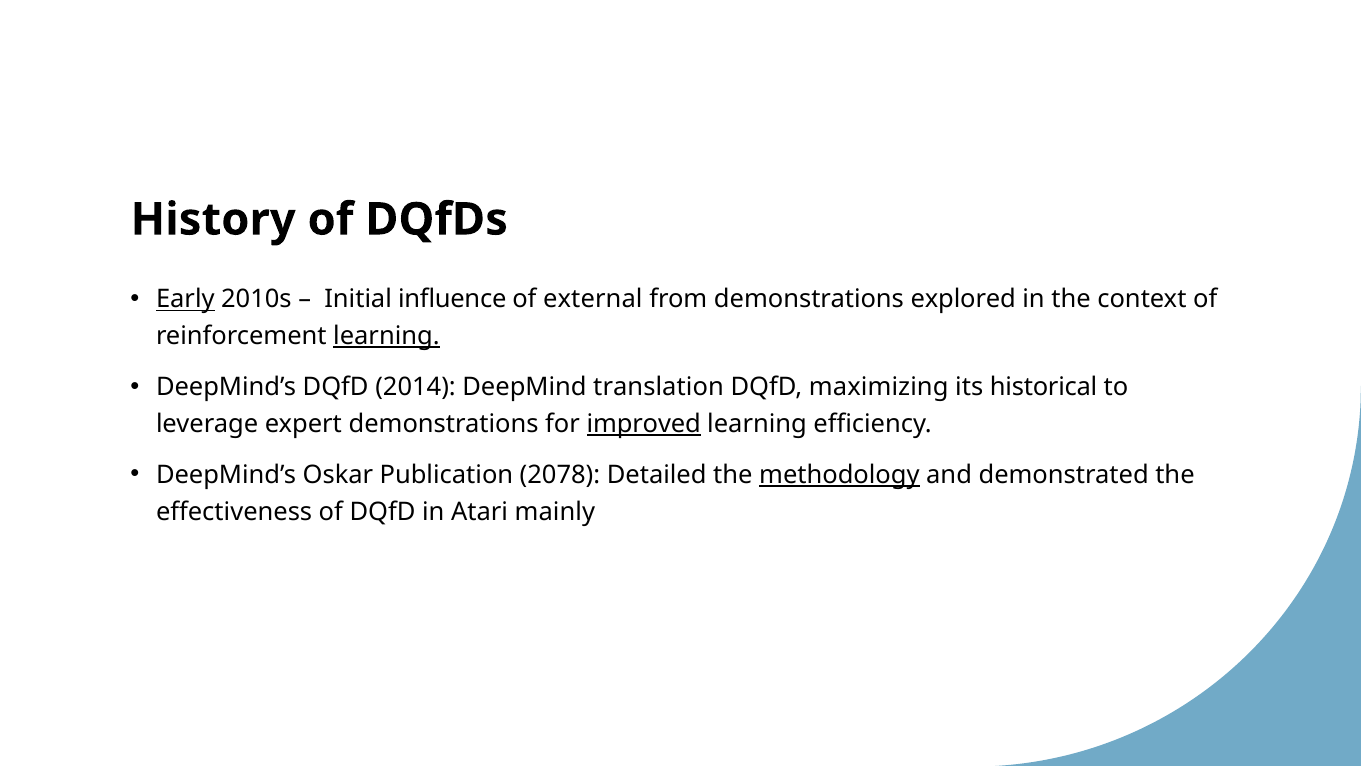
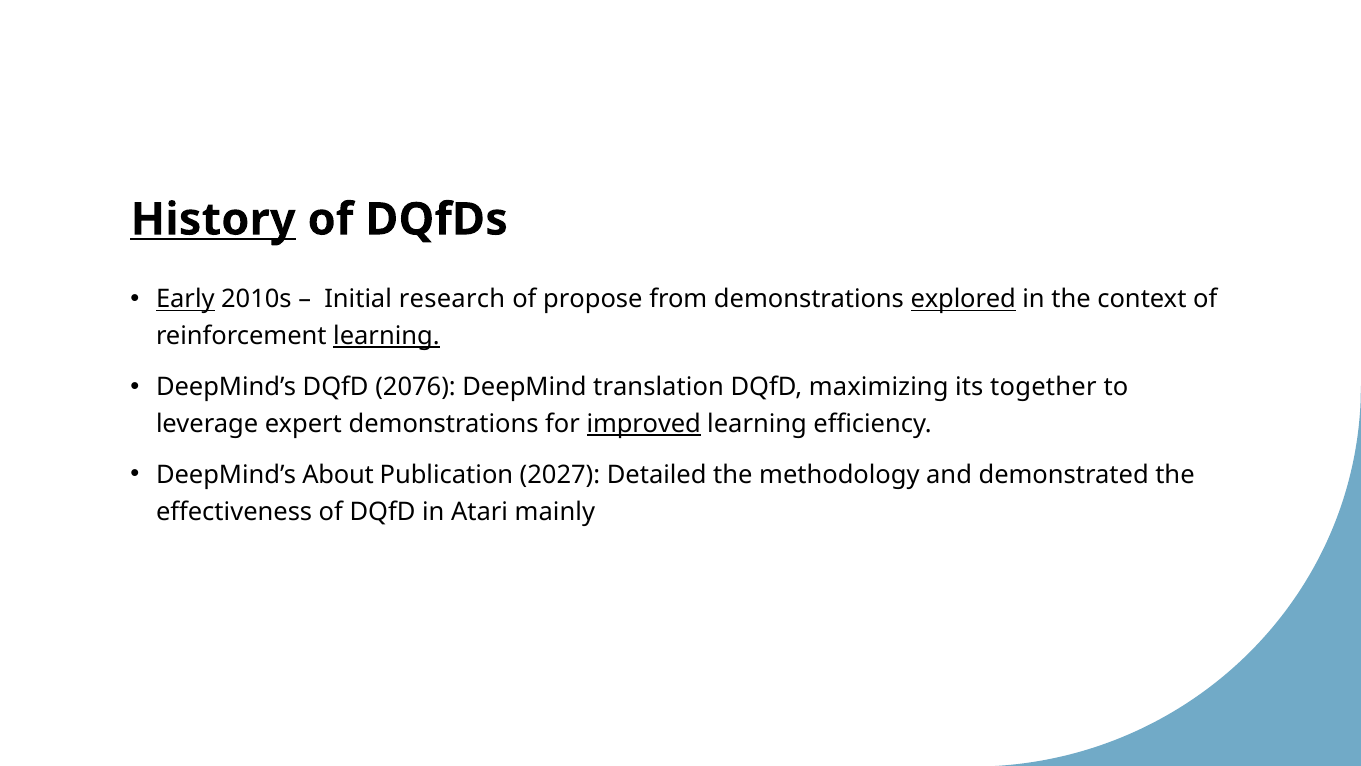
History underline: none -> present
influence: influence -> research
external: external -> propose
explored underline: none -> present
2014: 2014 -> 2076
historical: historical -> together
Oskar: Oskar -> About
2078: 2078 -> 2027
methodology underline: present -> none
